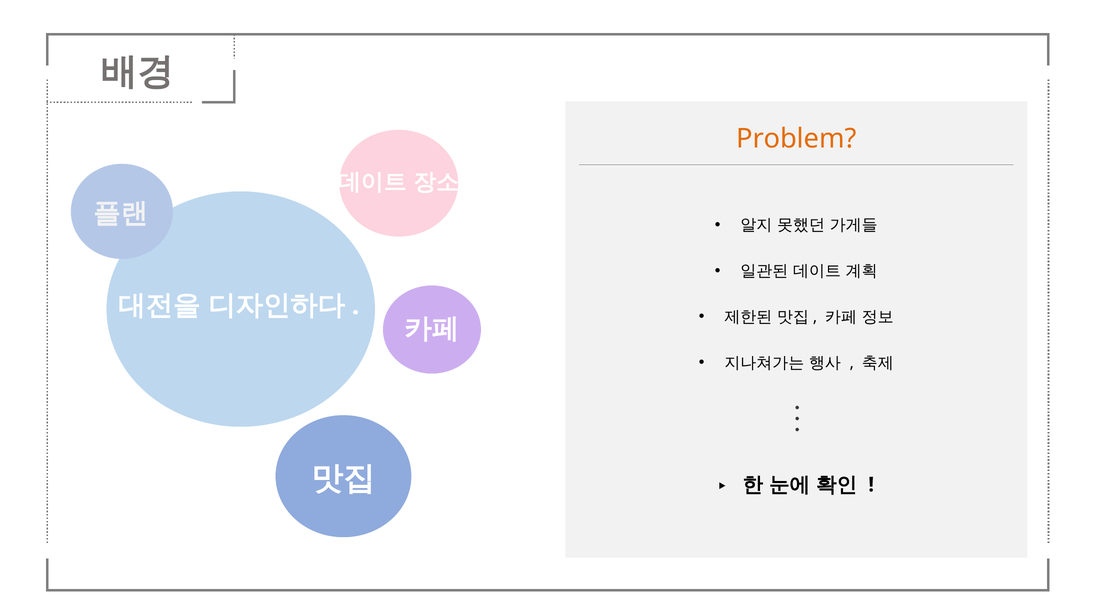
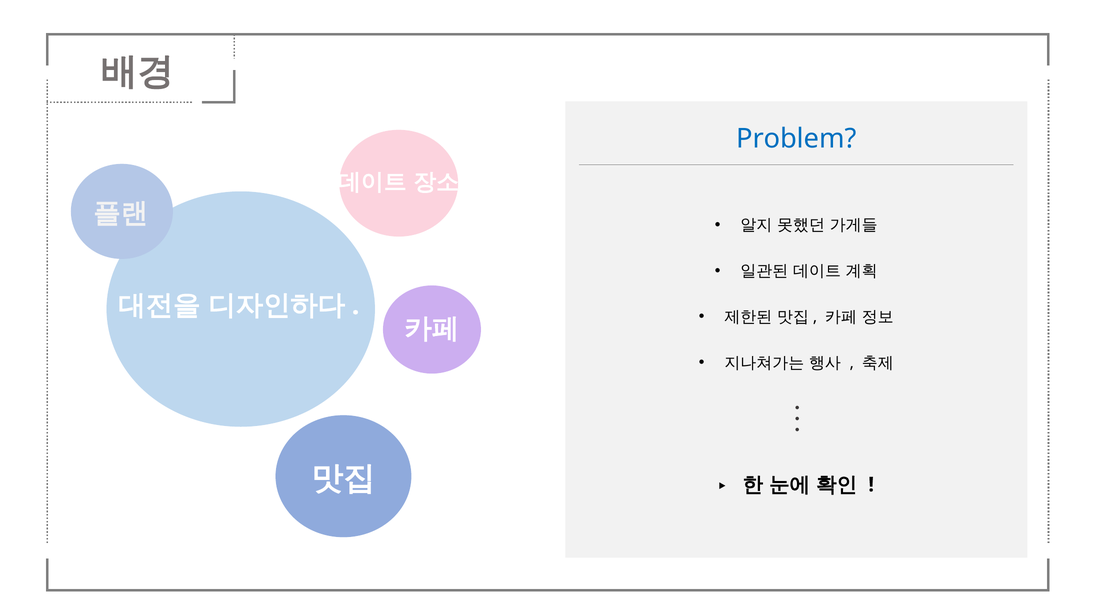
Problem colour: orange -> blue
